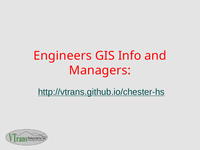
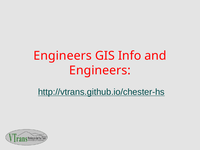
Managers at (100, 70): Managers -> Engineers
